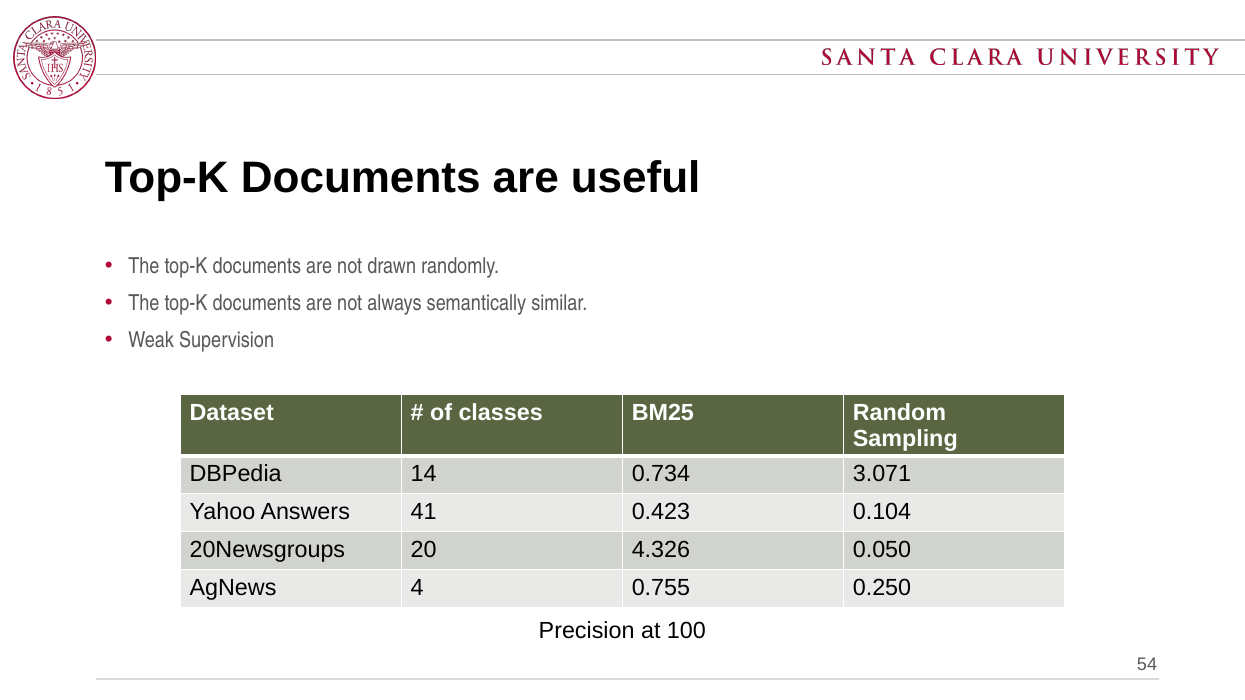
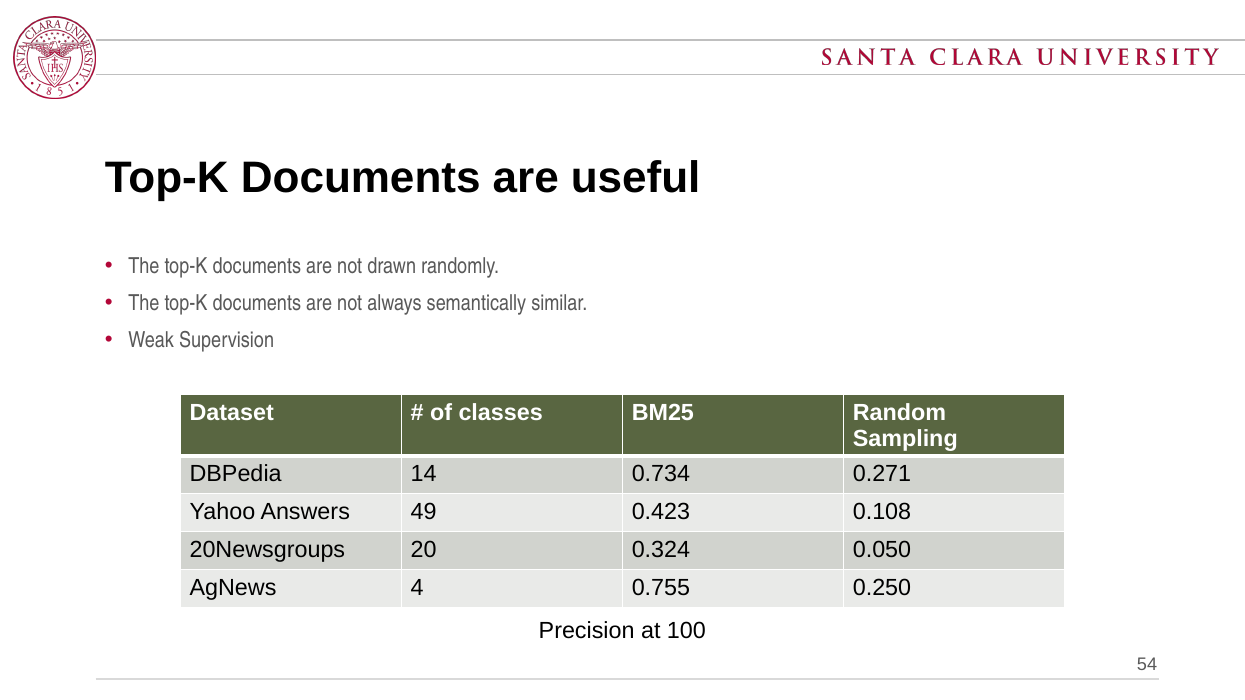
3.071: 3.071 -> 0.271
41: 41 -> 49
0.104: 0.104 -> 0.108
4.326: 4.326 -> 0.324
